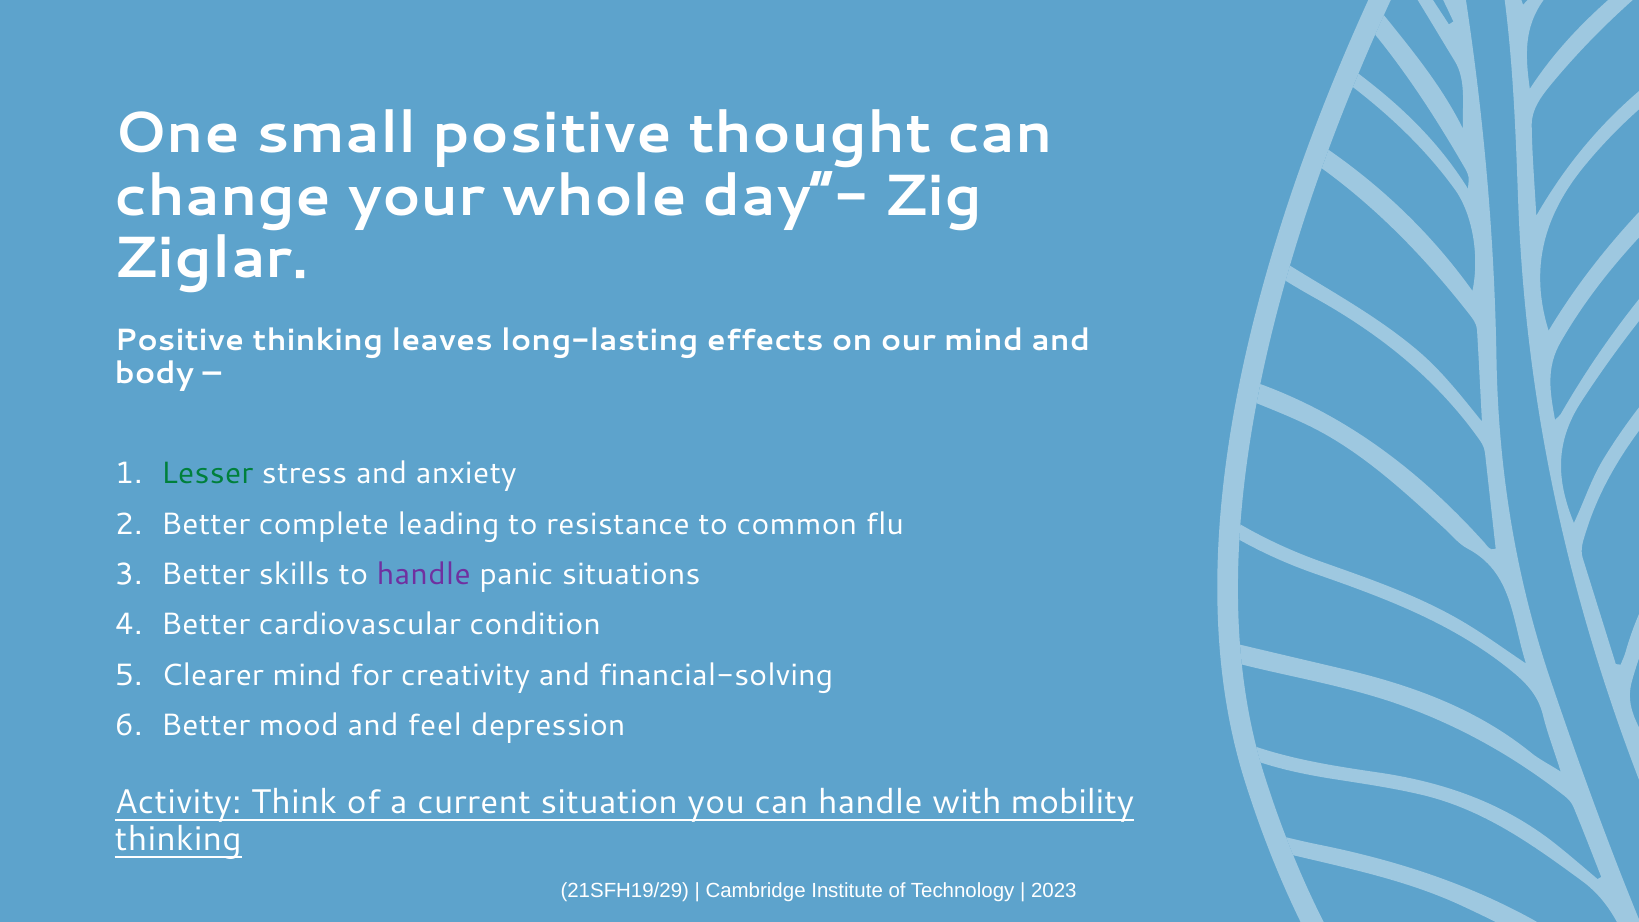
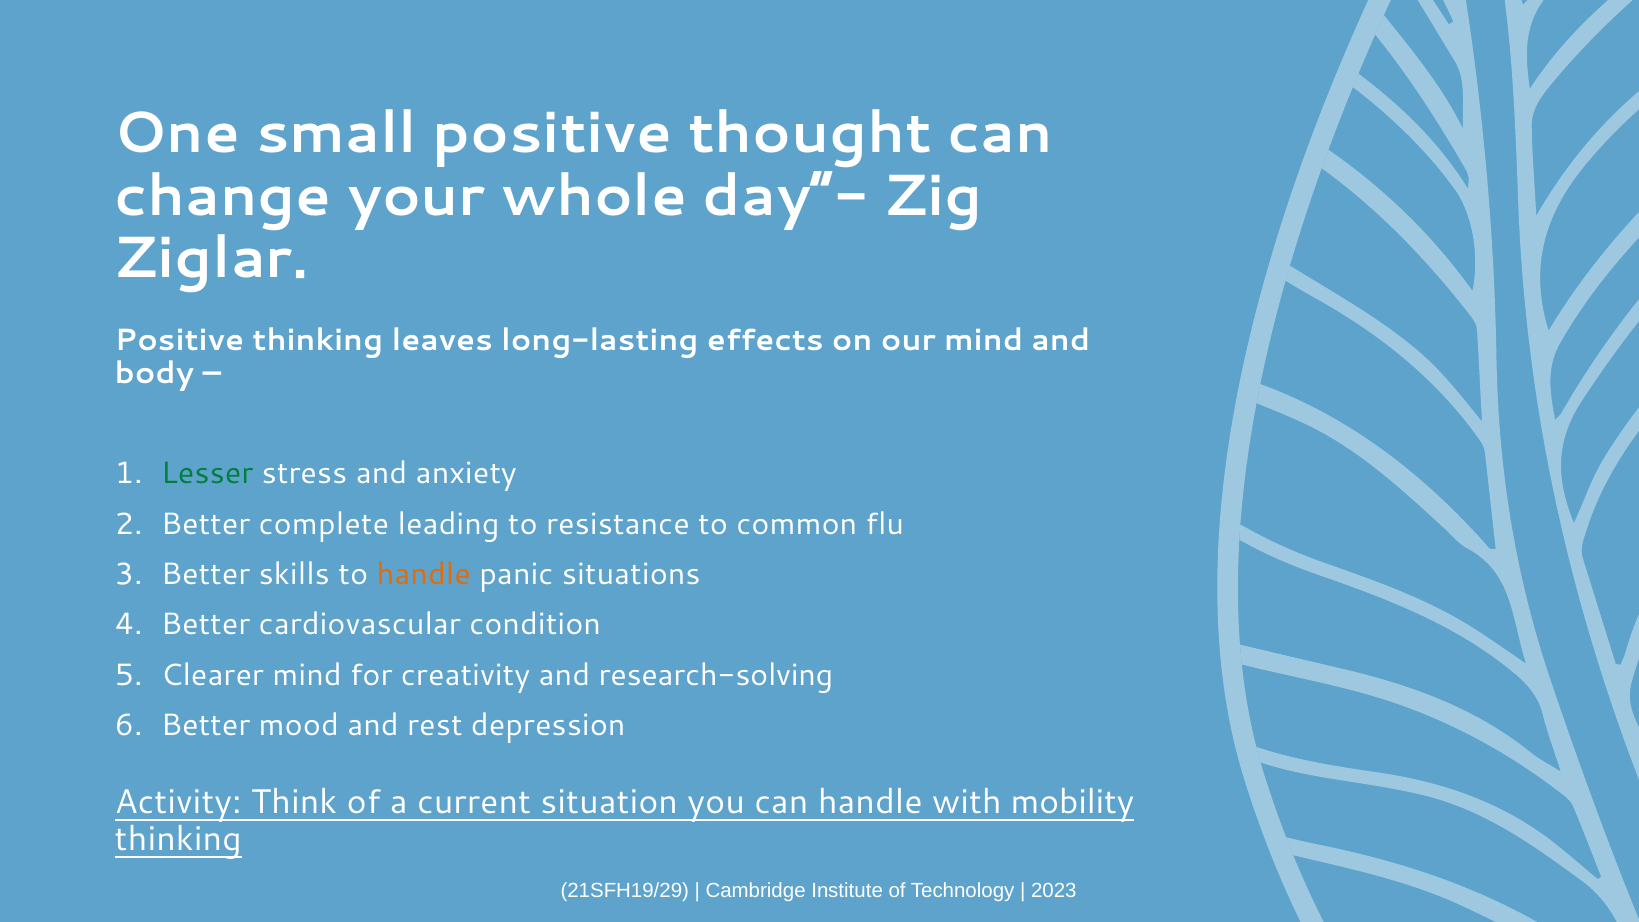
handle at (424, 574) colour: purple -> orange
financial-solving: financial-solving -> research-solving
feel: feel -> rest
